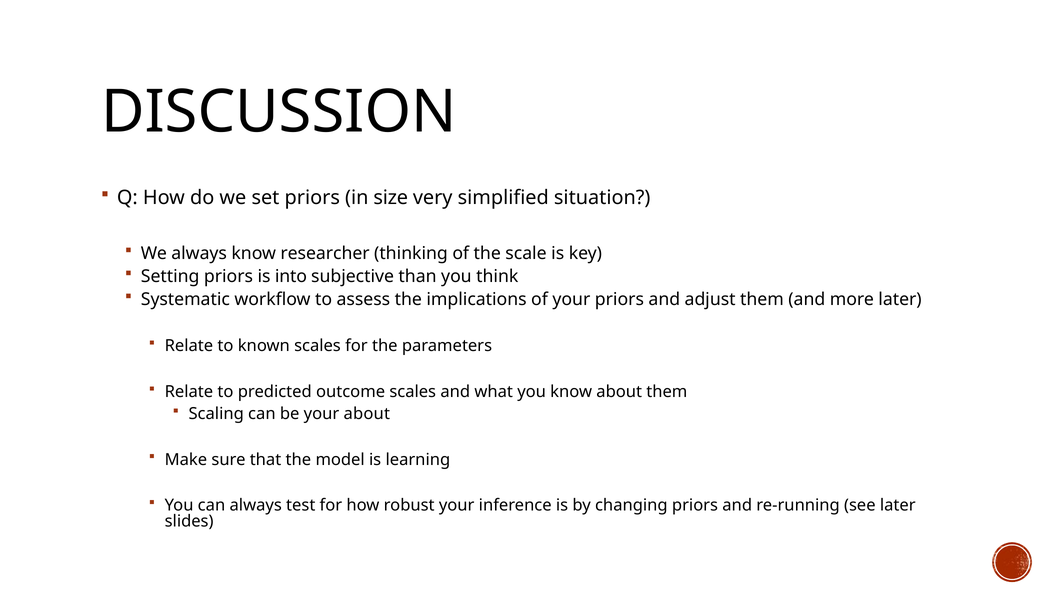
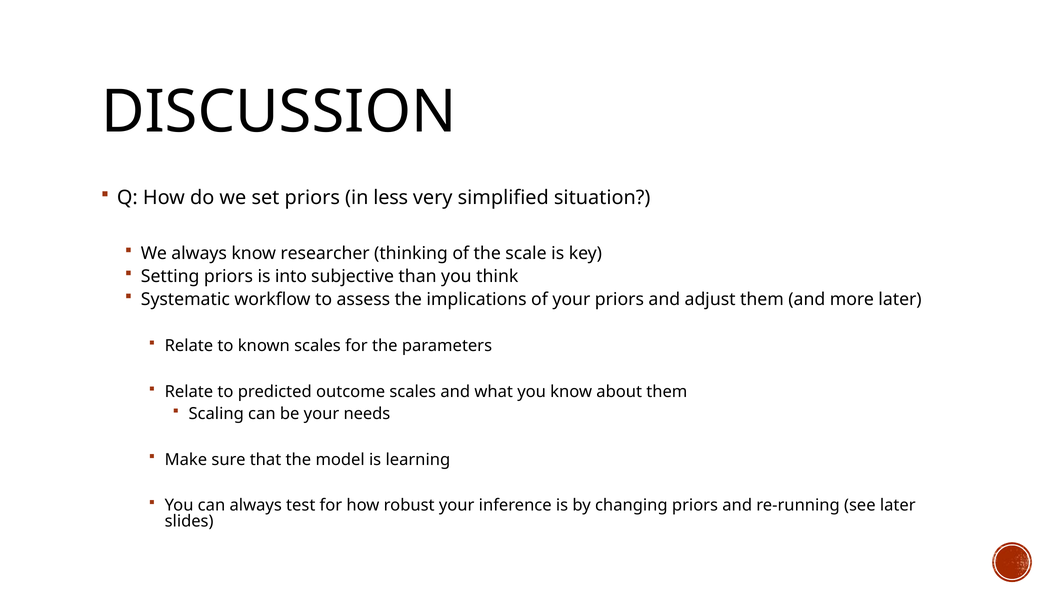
size: size -> less
your about: about -> needs
